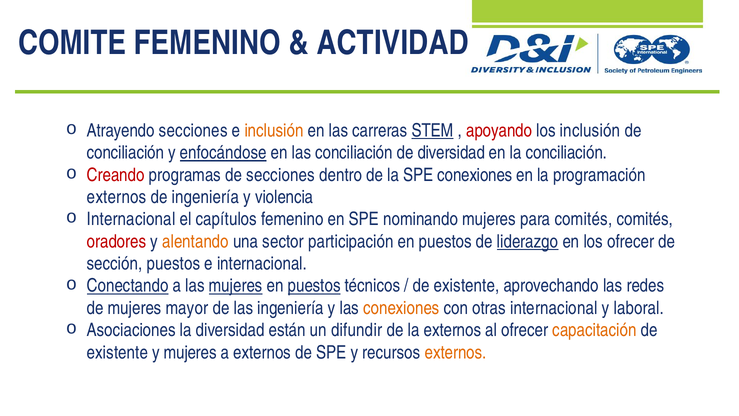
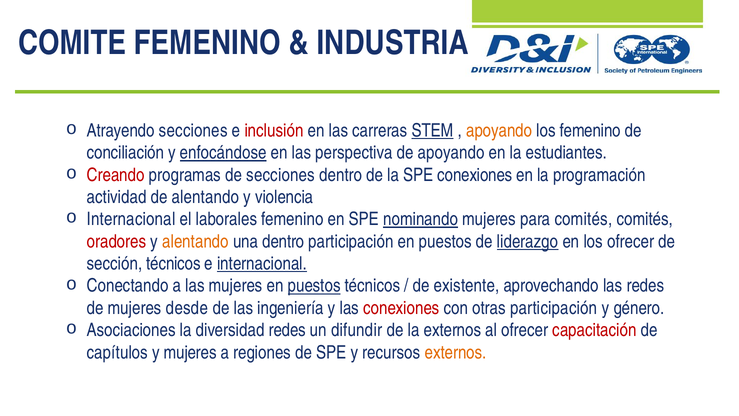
ACTIVIDAD: ACTIVIDAD -> INDUSTRIA
inclusión at (274, 130) colour: orange -> red
apoyando at (499, 130) colour: red -> orange
los inclusión: inclusión -> femenino
las conciliación: conciliación -> perspectiva
de diversidad: diversidad -> apoyando
la conciliación: conciliación -> estudiantes
externos at (117, 197): externos -> actividad
de ingeniería: ingeniería -> alentando
capítulos: capítulos -> laborales
nominando underline: none -> present
una sector: sector -> dentro
sección puestos: puestos -> técnicos
internacional at (262, 263) underline: none -> present
Conectando underline: present -> none
mujeres at (236, 286) underline: present -> none
mayor: mayor -> desde
conexiones at (401, 308) colour: orange -> red
otras internacional: internacional -> participación
laboral: laboral -> género
diversidad están: están -> redes
capacitación colour: orange -> red
existente at (117, 352): existente -> capítulos
a externos: externos -> regiones
